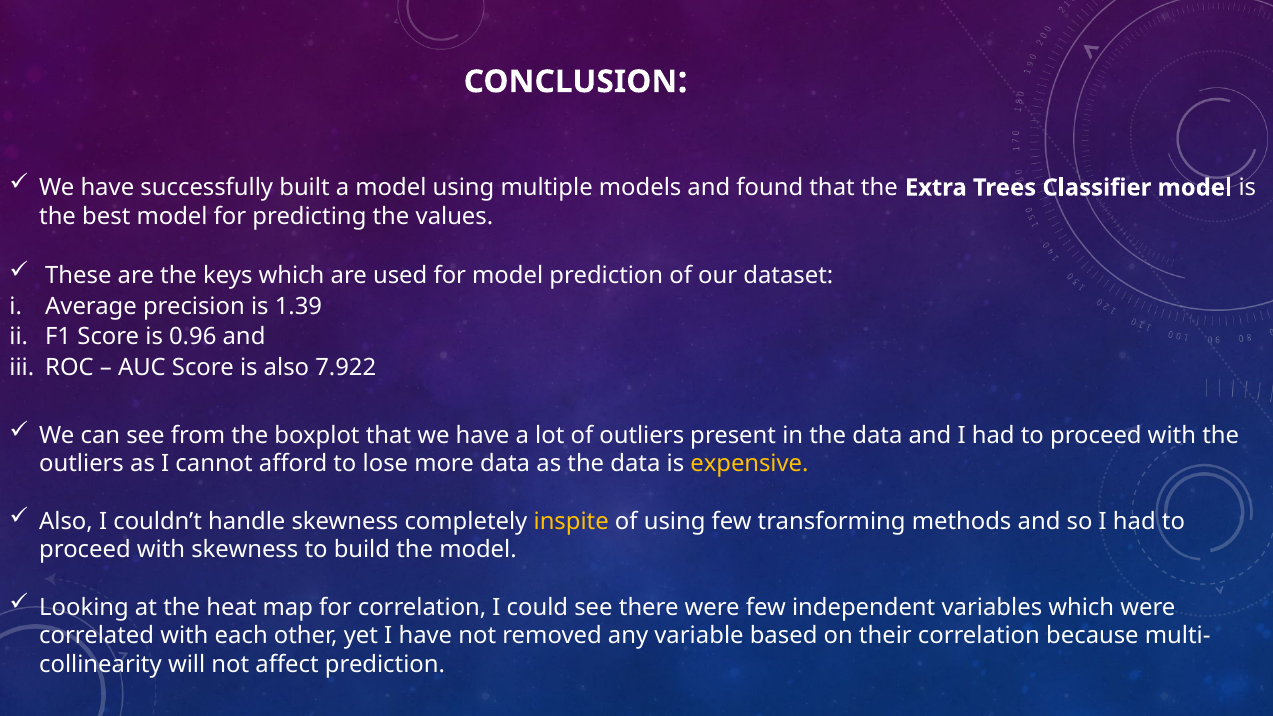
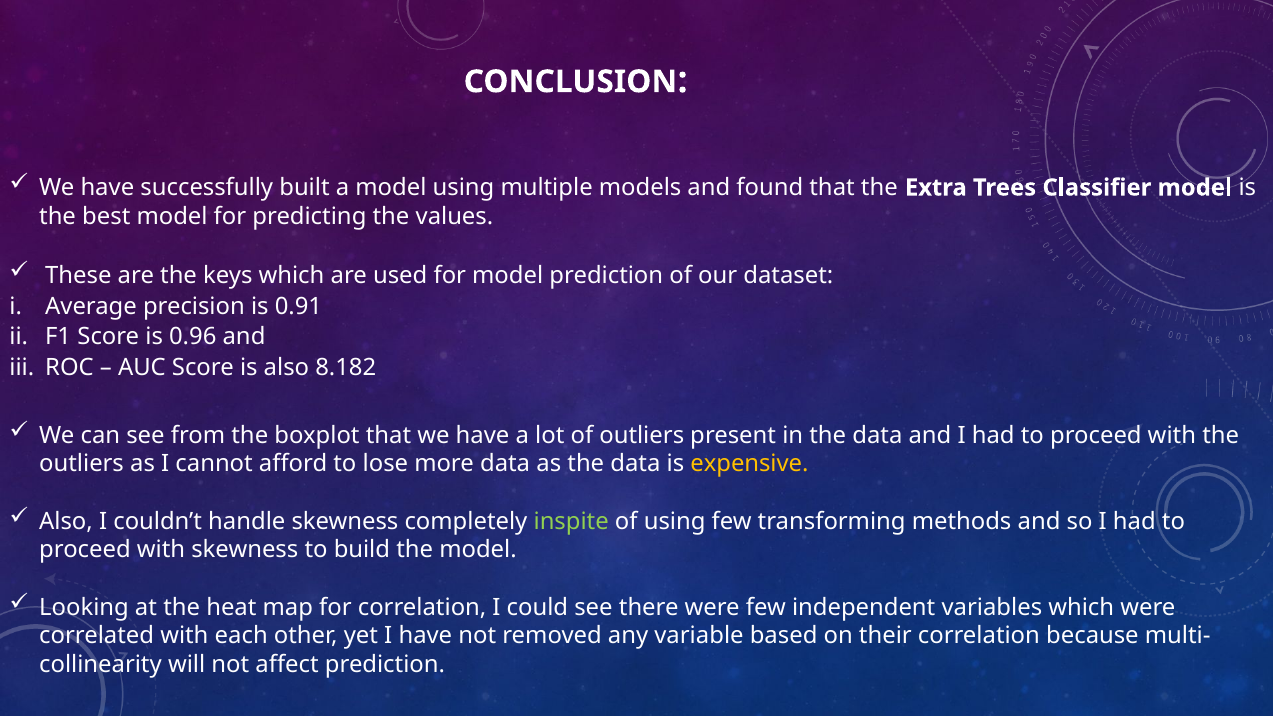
1.39: 1.39 -> 0.91
7.922: 7.922 -> 8.182
inspite colour: yellow -> light green
